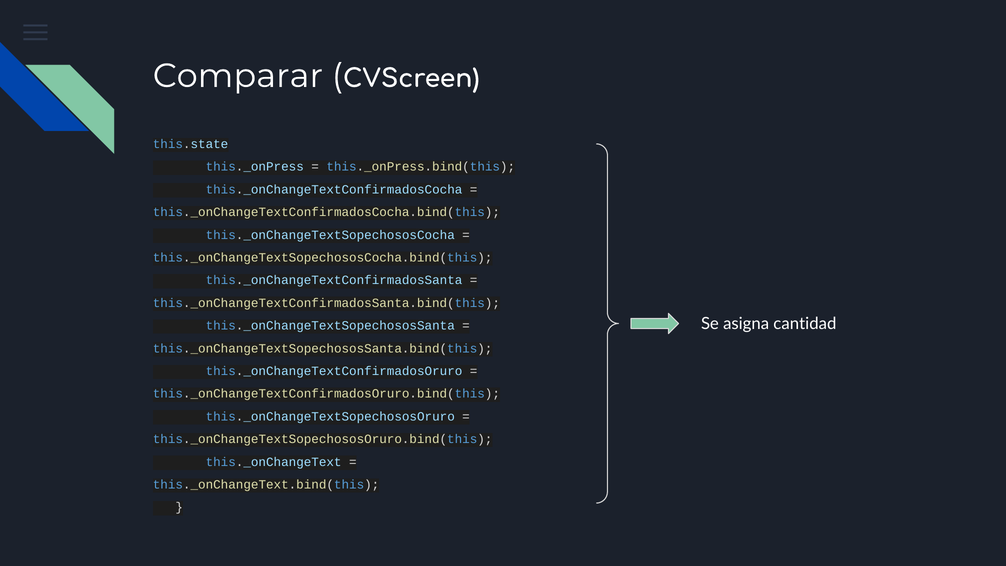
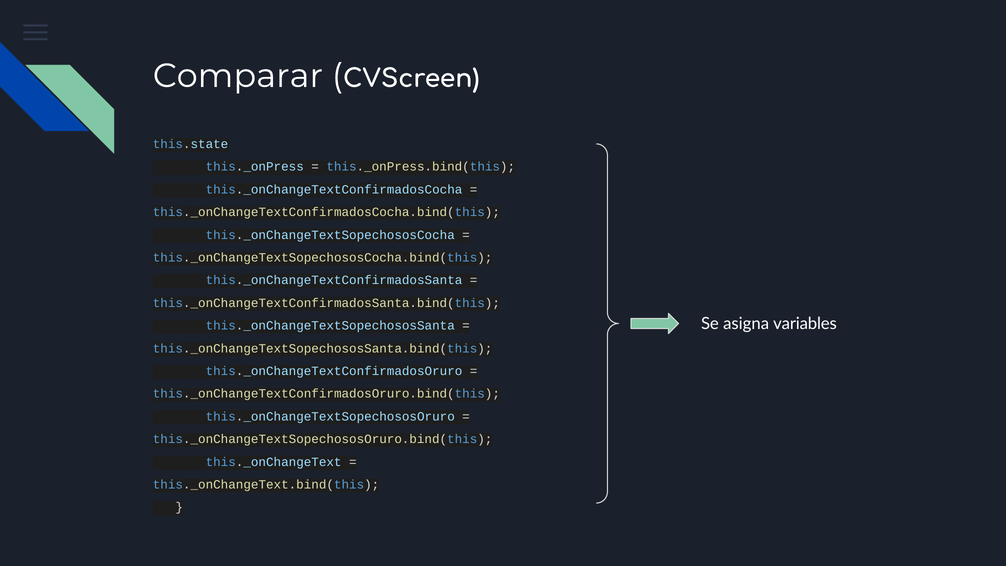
cantidad: cantidad -> variables
